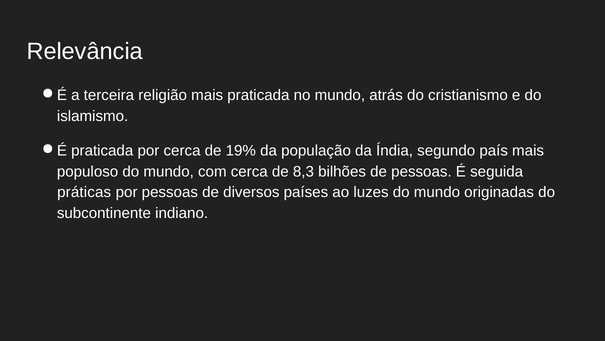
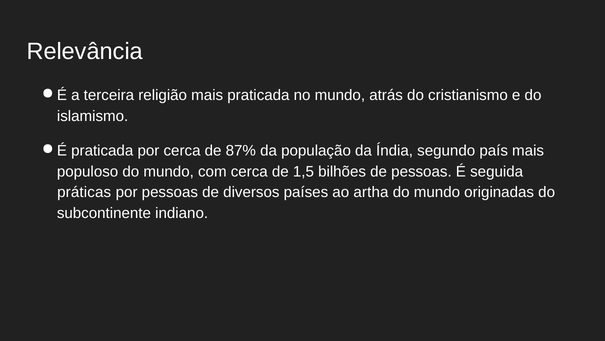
19%: 19% -> 87%
8,3: 8,3 -> 1,5
luzes: luzes -> artha
